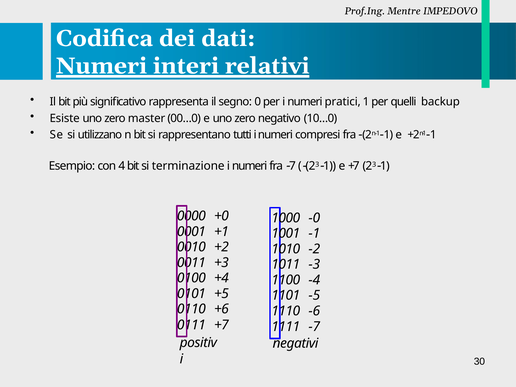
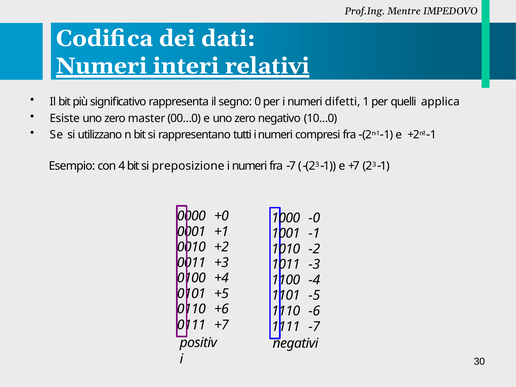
pratici: pratici -> difetti
backup: backup -> applica
terminazione: terminazione -> preposizione
